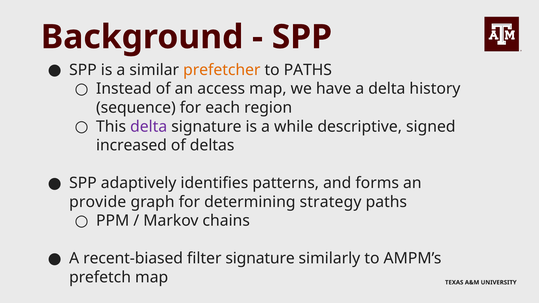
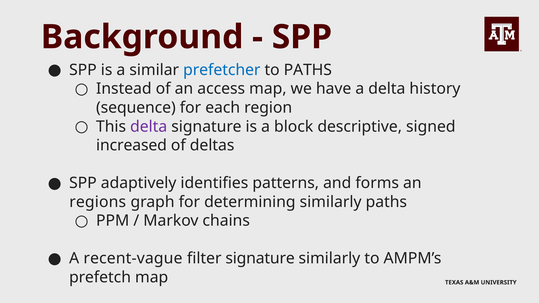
prefetcher colour: orange -> blue
while: while -> block
provide: provide -> regions
determining strategy: strategy -> similarly
recent-biased: recent-biased -> recent-vague
